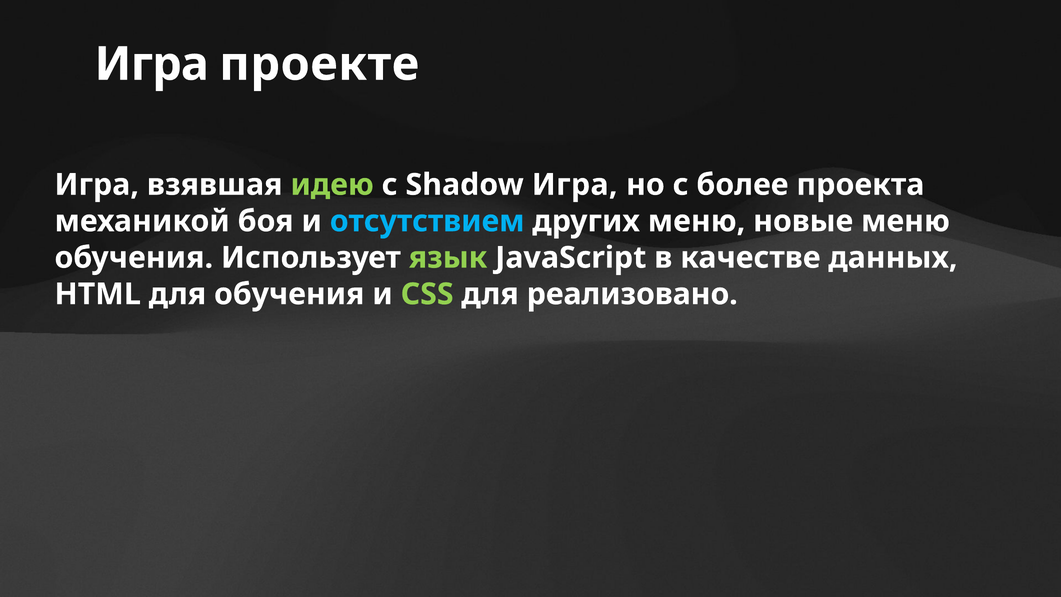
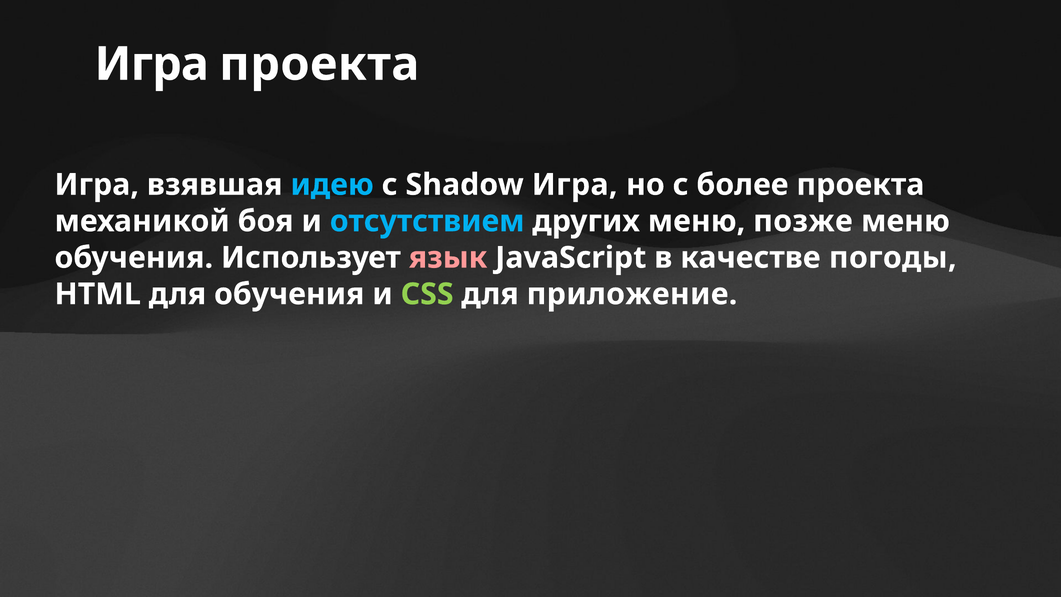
Игра проекте: проекте -> проекта
идею colour: light green -> light blue
новые: новые -> позже
язык colour: light green -> pink
данных: данных -> погоды
реализовано: реализовано -> приложение
